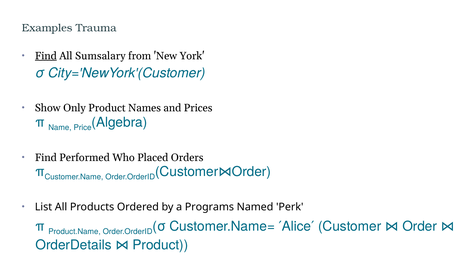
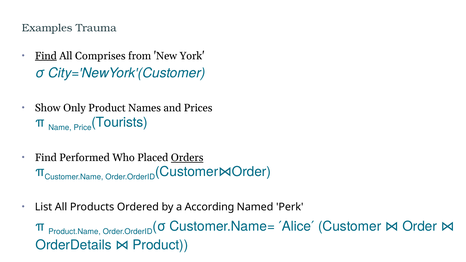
Sumsalary: Sumsalary -> Comprises
Algebra: Algebra -> Tourists
Orders underline: none -> present
Programs: Programs -> According
